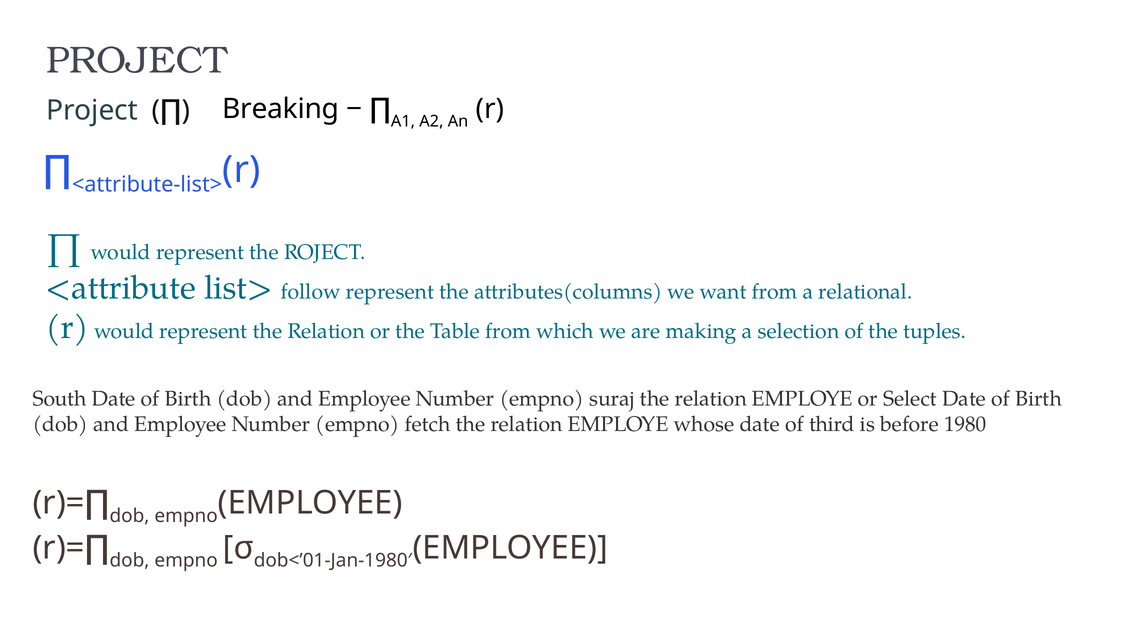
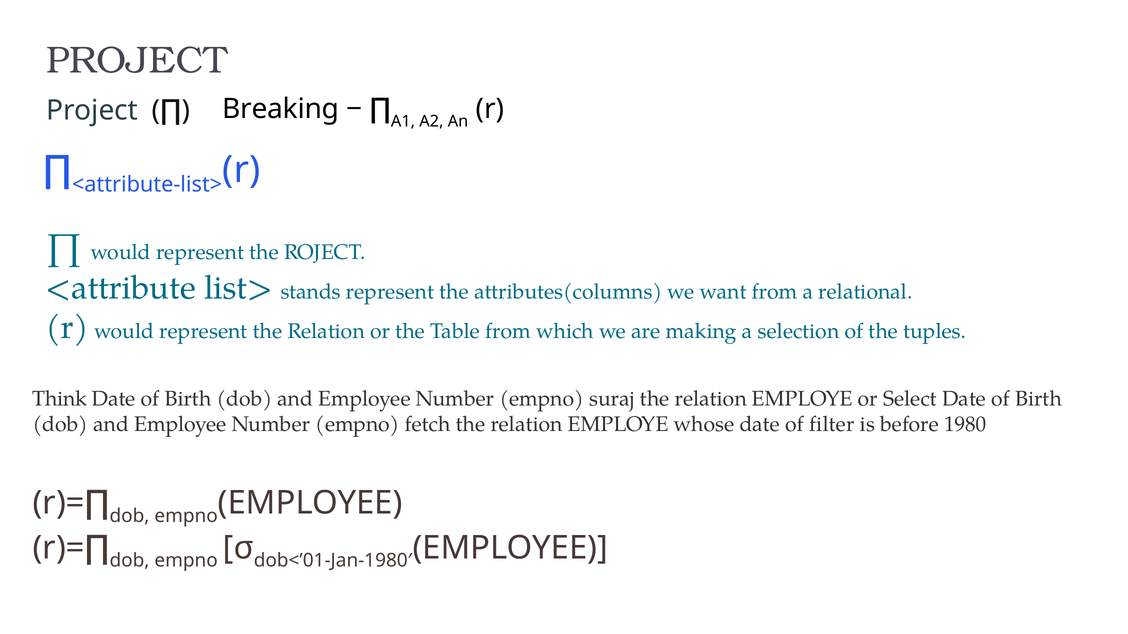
follow: follow -> stands
South: South -> Think
third: third -> filter
